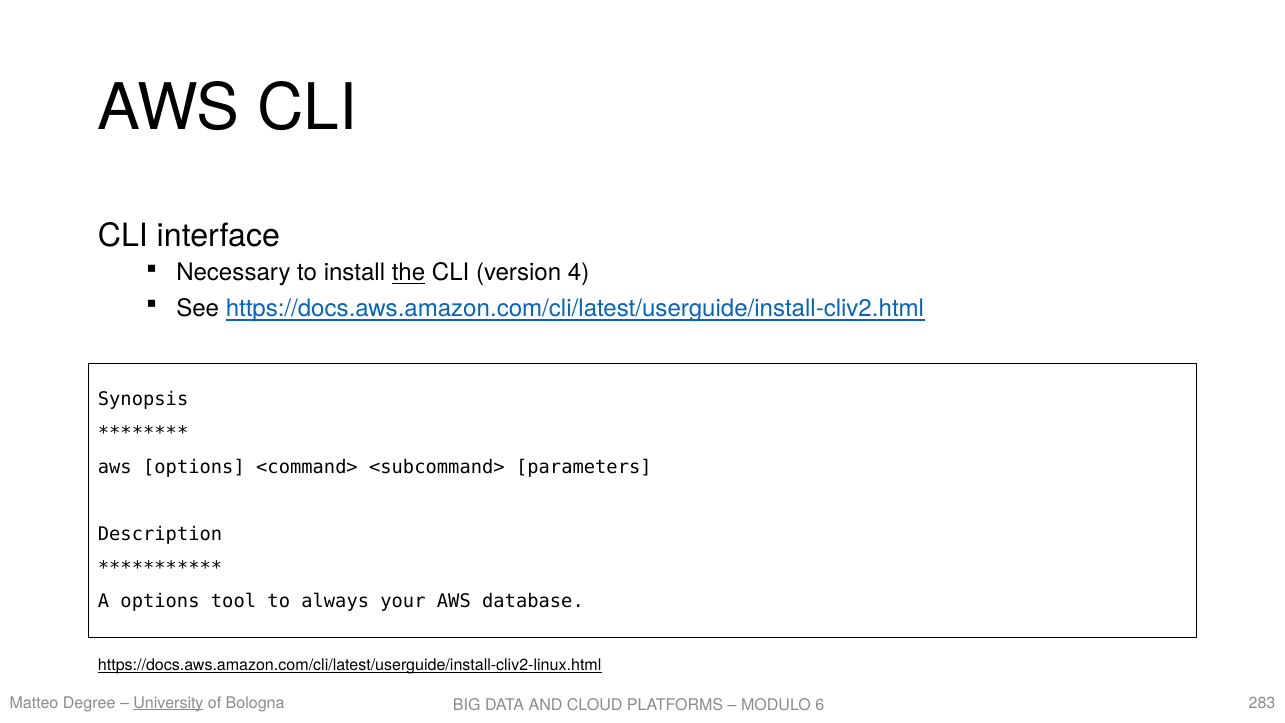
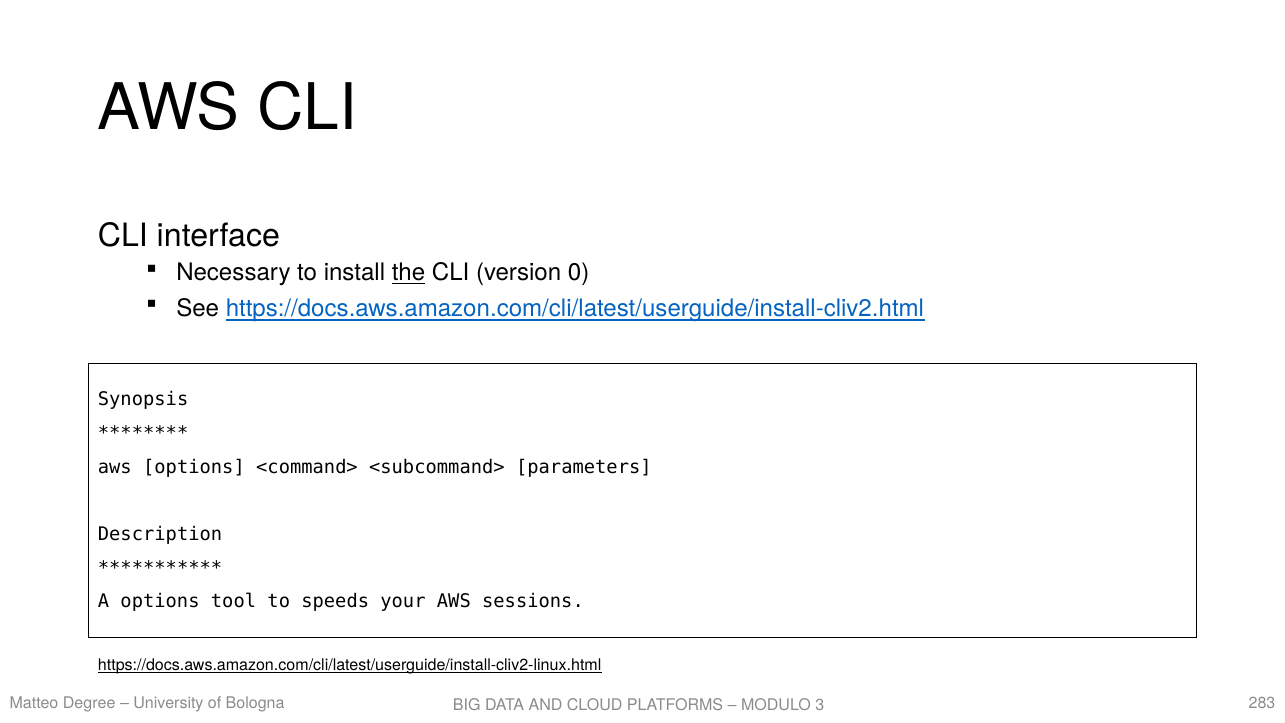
4: 4 -> 0
always: always -> speeds
database: database -> sessions
University underline: present -> none
6: 6 -> 3
